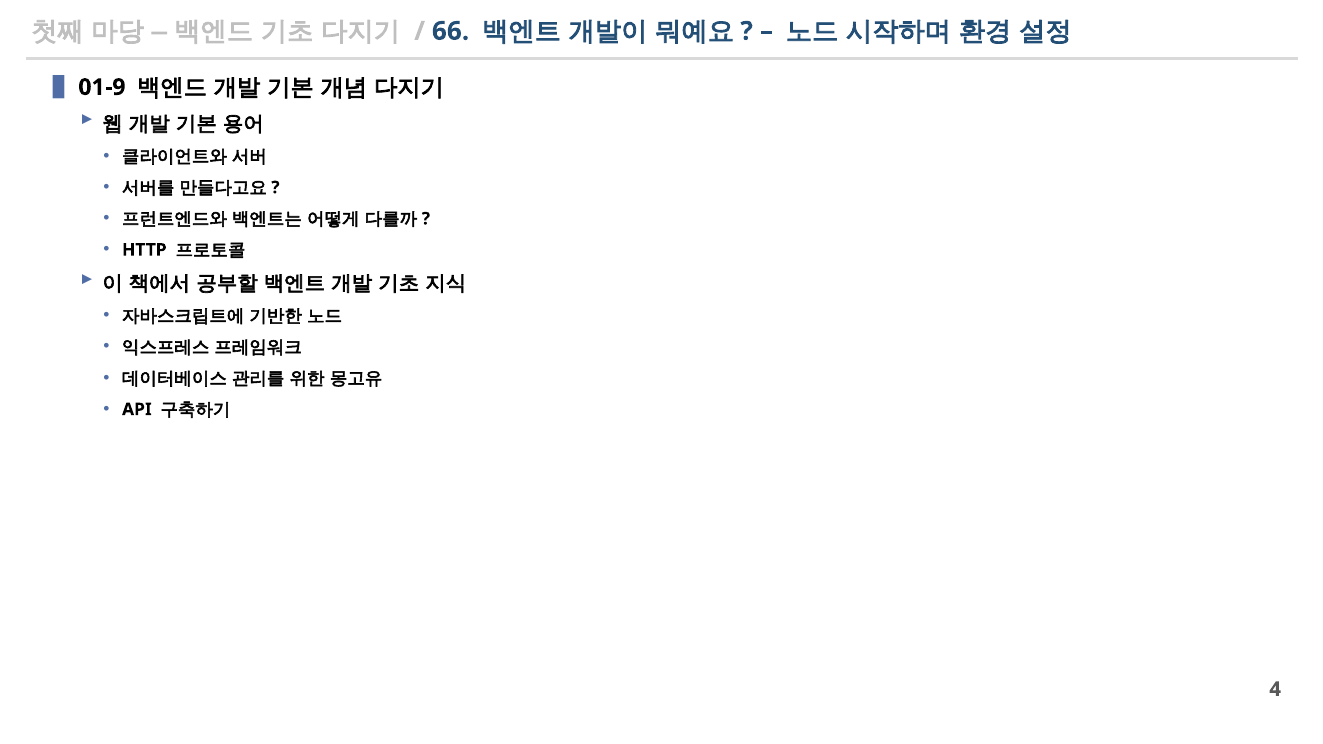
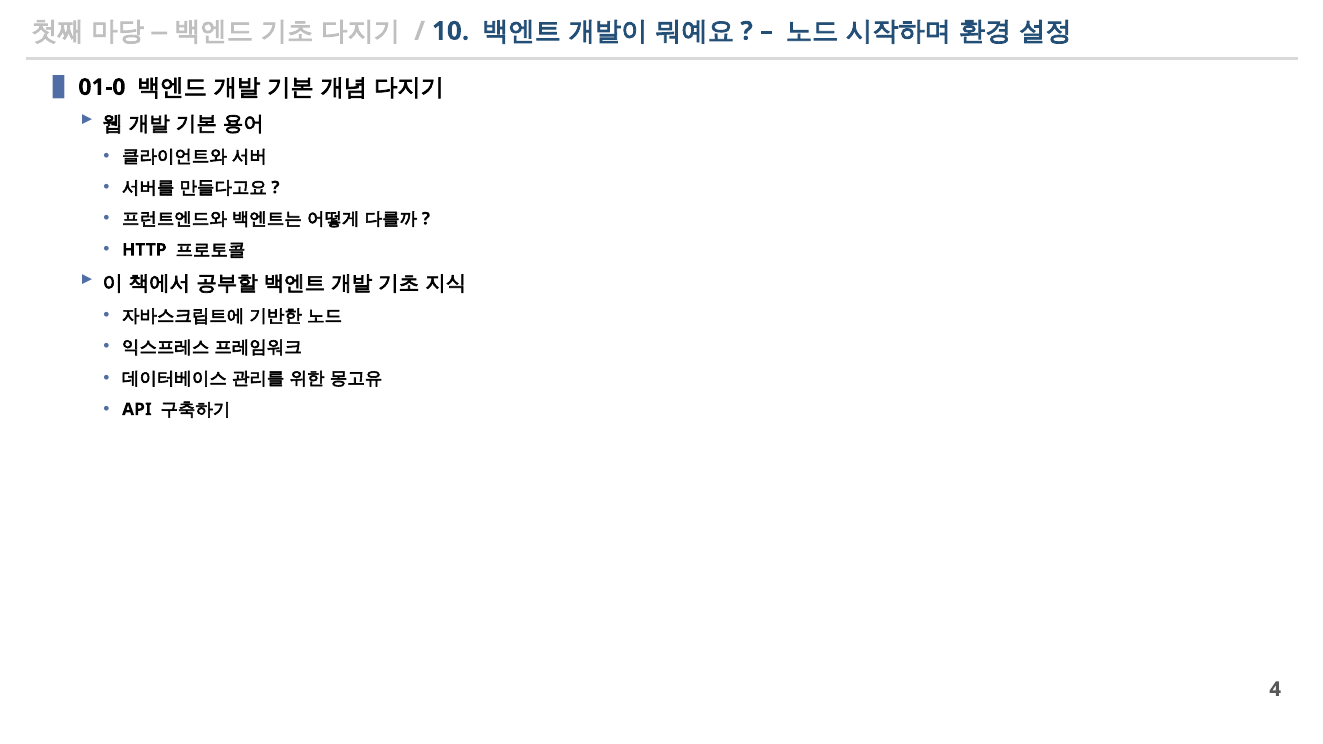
66: 66 -> 10
01-9: 01-9 -> 01-0
